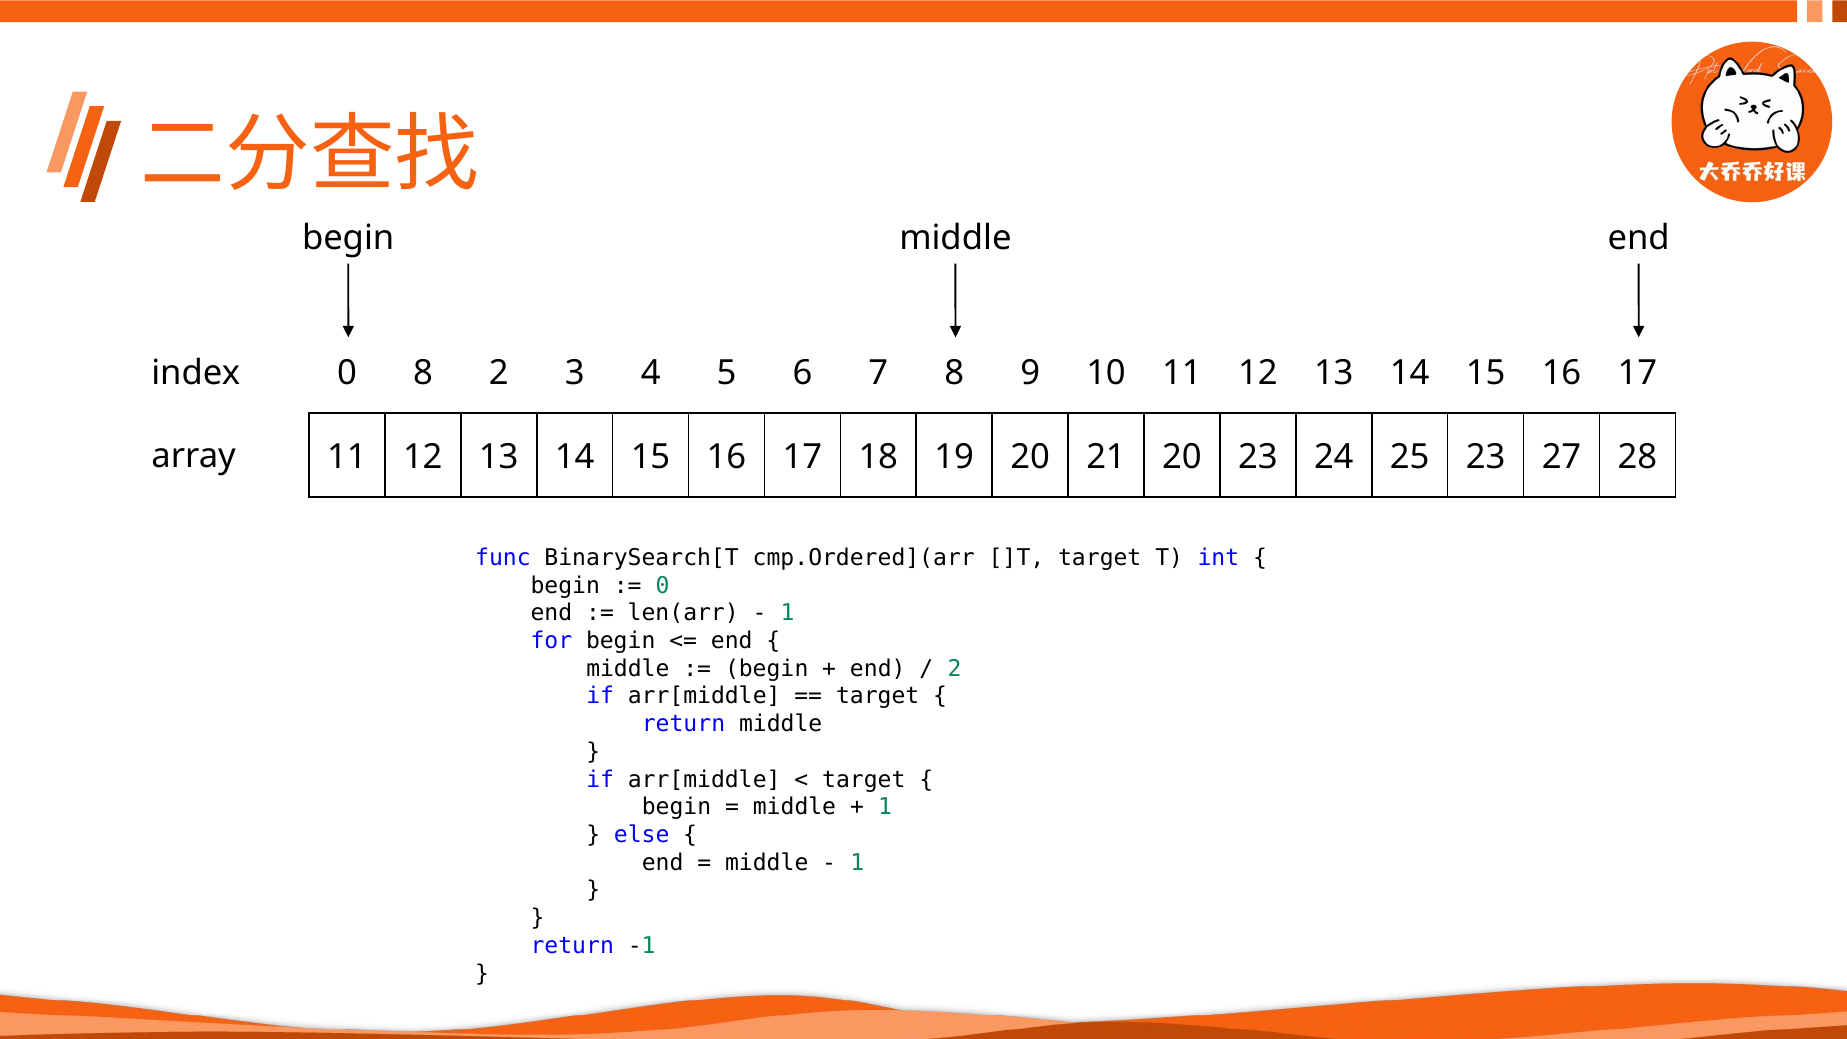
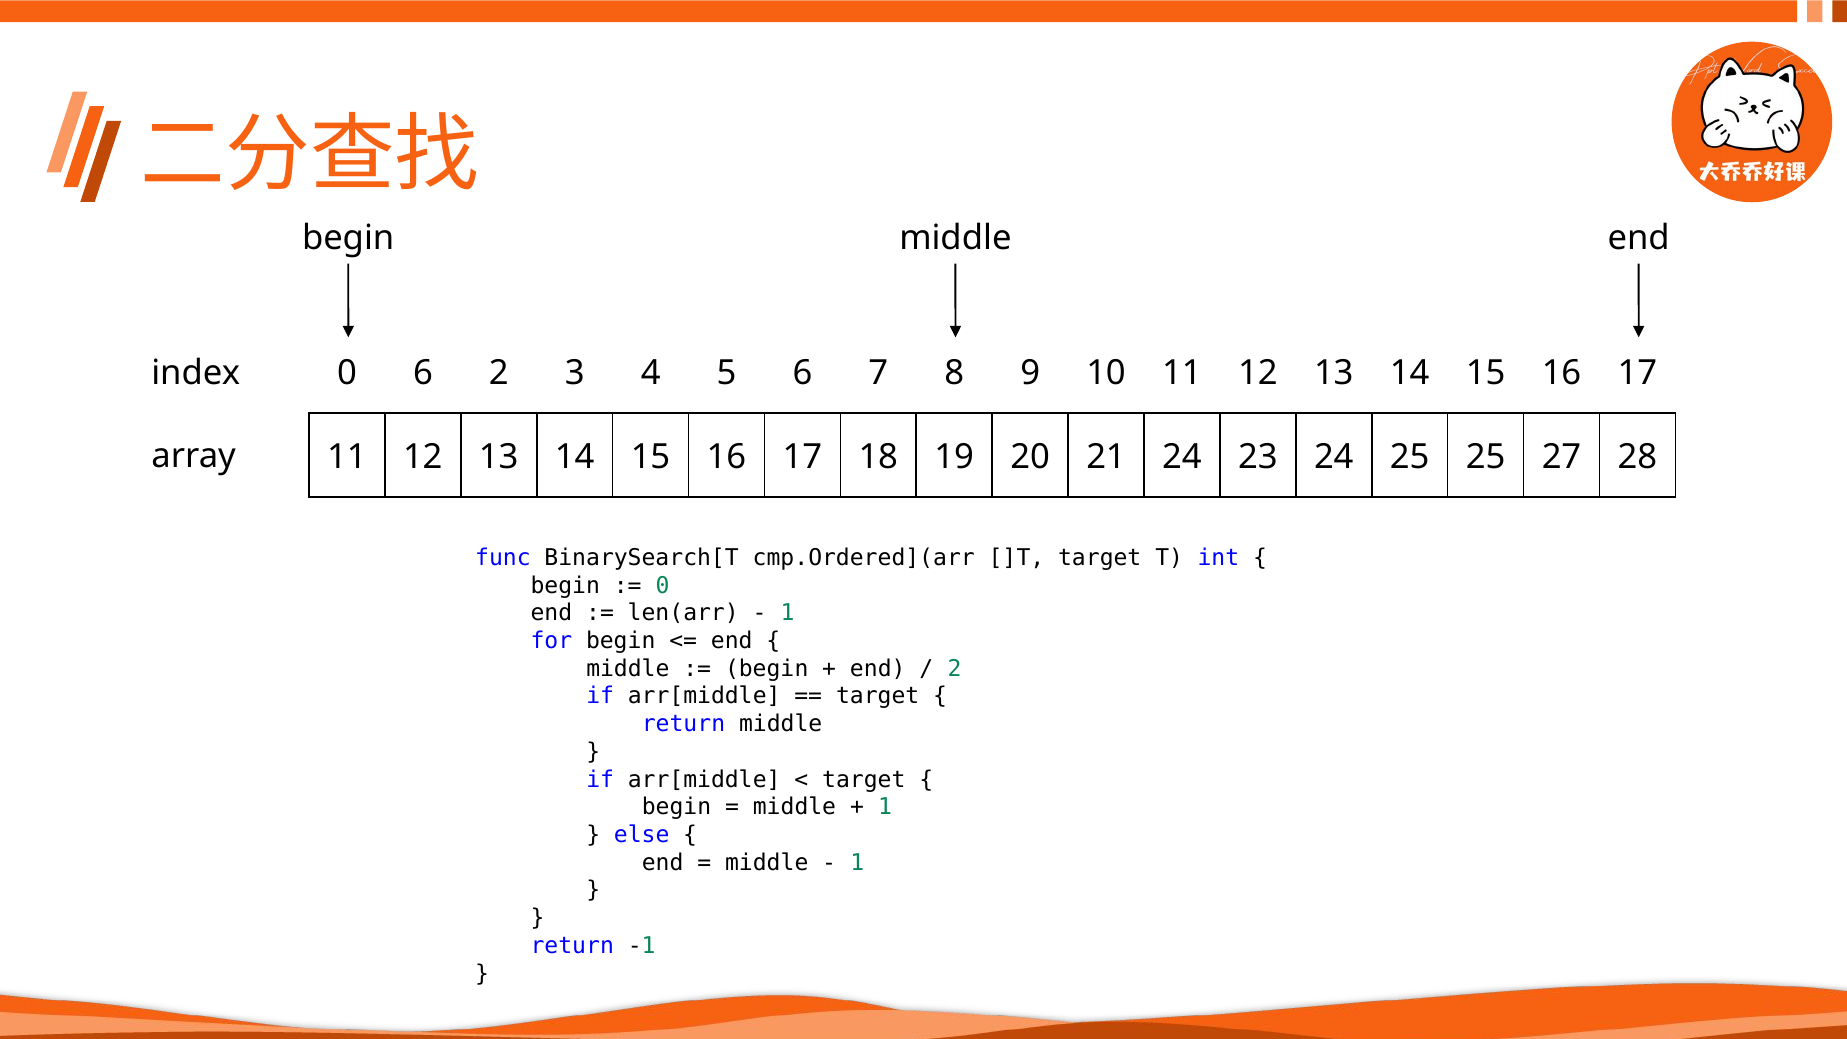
0 8: 8 -> 6
21 20: 20 -> 24
25 23: 23 -> 25
